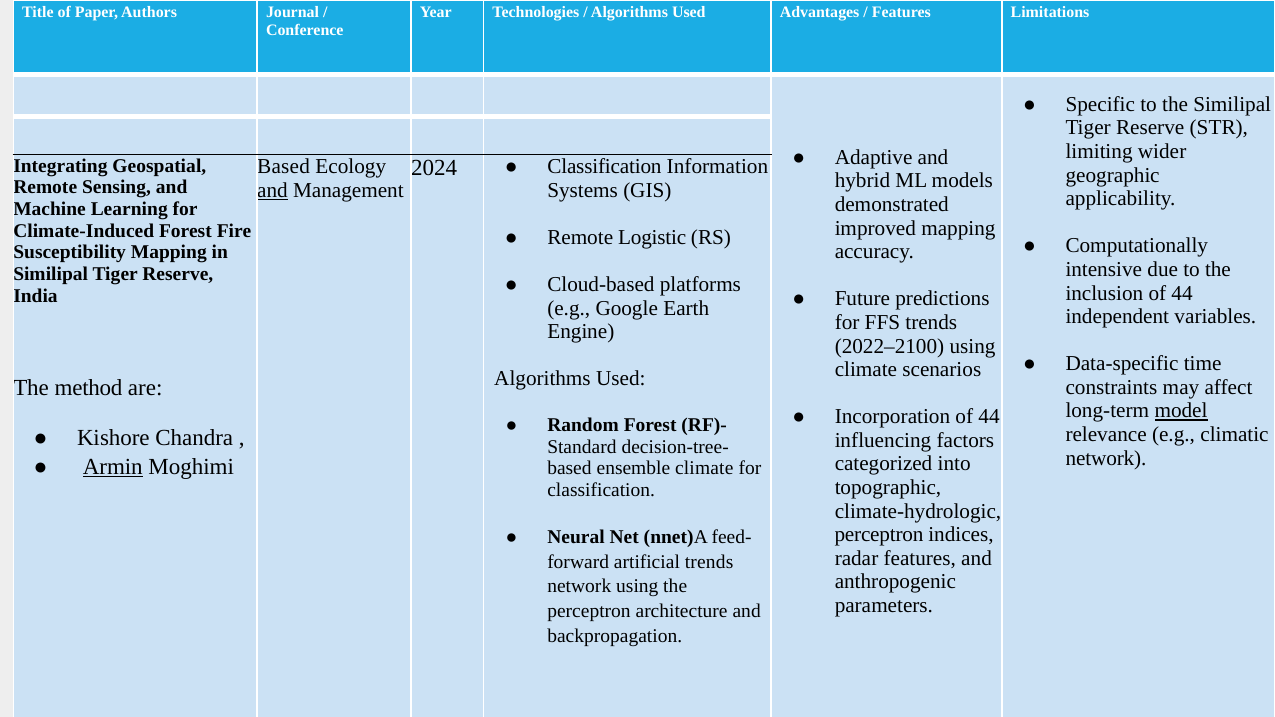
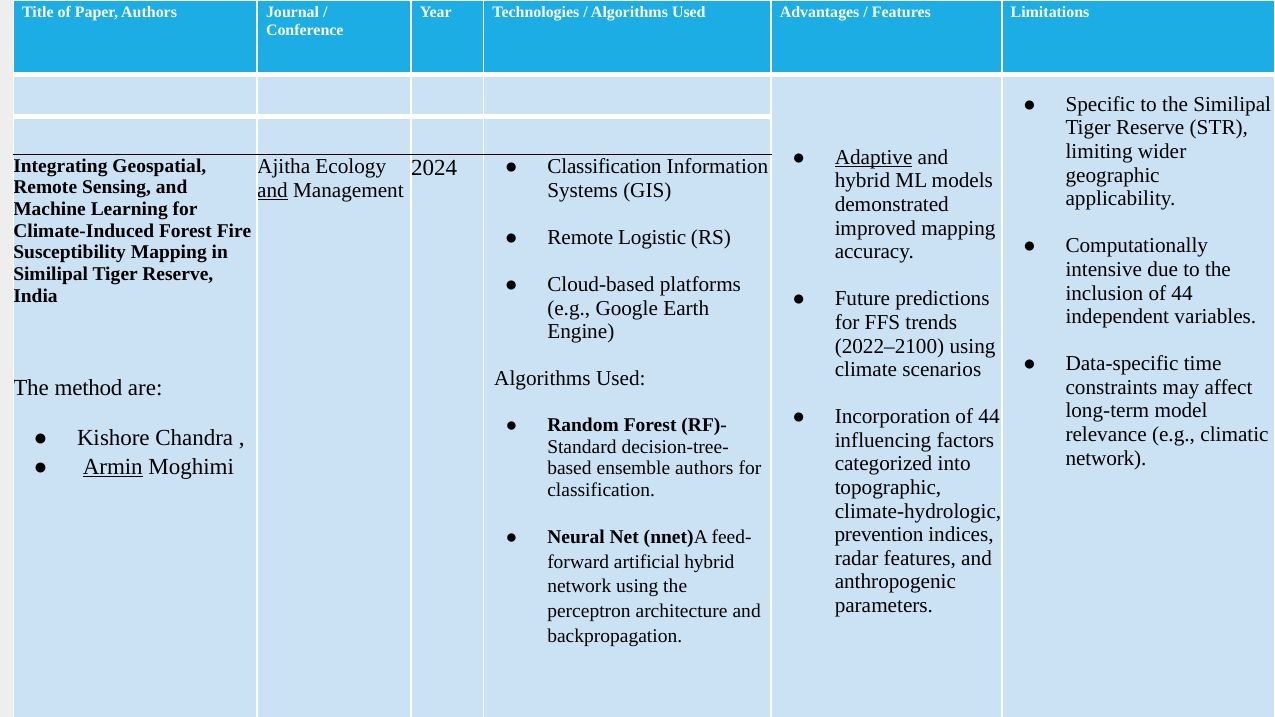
Adaptive underline: none -> present
Based at (284, 167): Based -> Ajitha
model underline: present -> none
ensemble climate: climate -> authors
perceptron at (879, 535): perceptron -> prevention
artificial trends: trends -> hybrid
